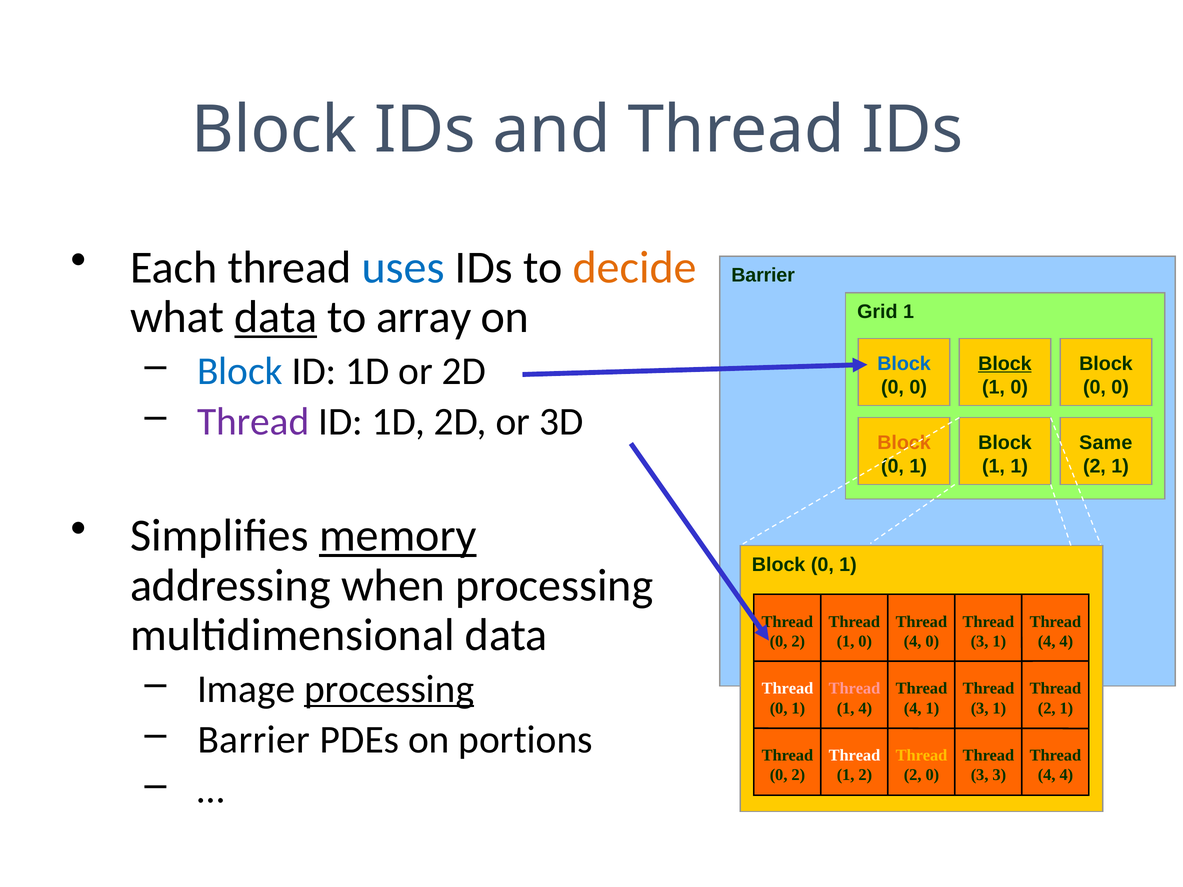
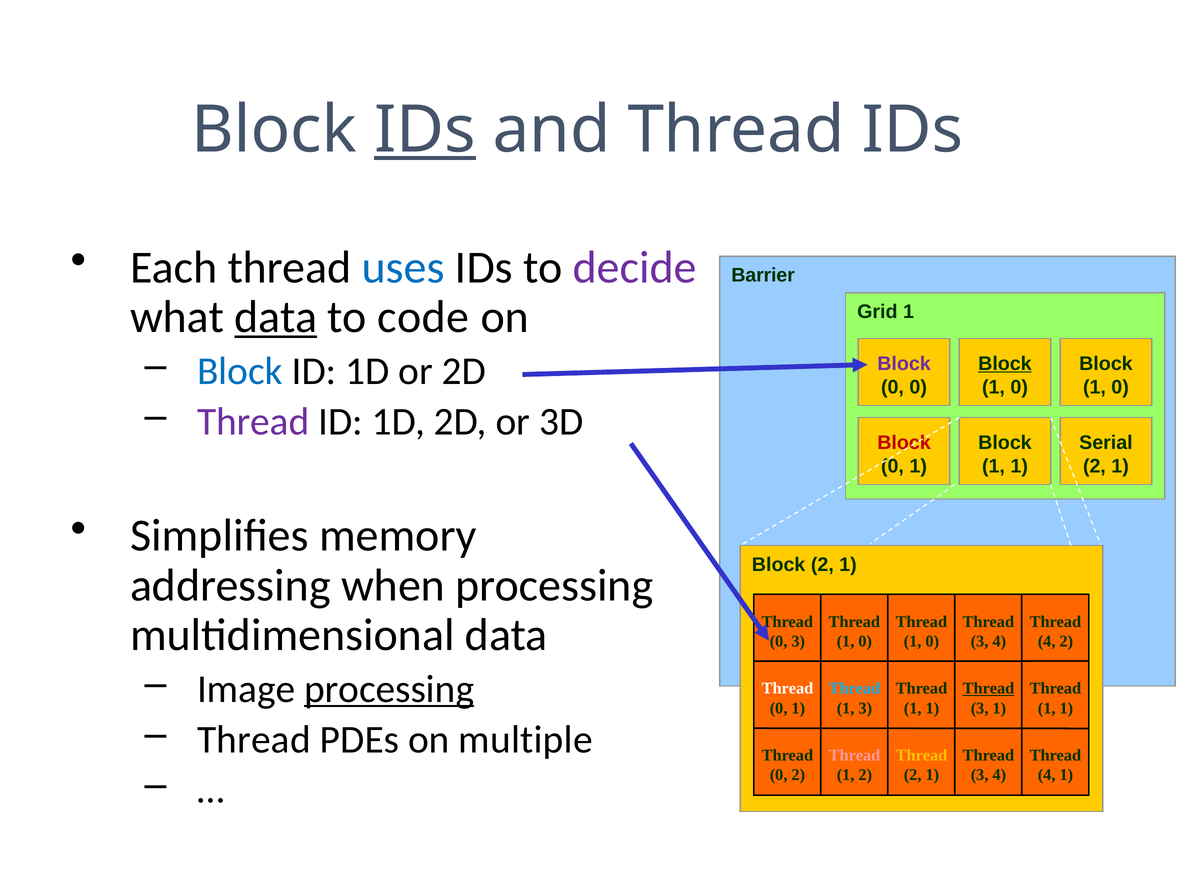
IDs at (425, 130) underline: none -> present
decide colour: orange -> purple
array: array -> code
Block at (904, 364) colour: blue -> purple
0 at (1094, 387): 0 -> 1
Block at (904, 443) colour: orange -> red
Same: Same -> Serial
memory underline: present -> none
0 at (822, 565): 0 -> 2
2 at (798, 642): 2 -> 3
4 at (913, 642): 4 -> 1
1 at (999, 642): 1 -> 4
4 at (1066, 642): 4 -> 2
Thread at (854, 689) colour: pink -> light blue
Thread at (989, 689) underline: none -> present
1 4: 4 -> 3
4 at (913, 708): 4 -> 1
2 at (1047, 708): 2 -> 1
Barrier at (254, 740): Barrier -> Thread
portions: portions -> multiple
Thread at (854, 755) colour: white -> pink
0 at (932, 775): 0 -> 1
3 at (999, 775): 3 -> 4
4 at (1066, 775): 4 -> 1
